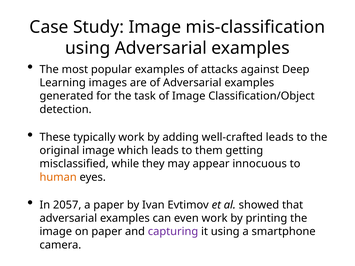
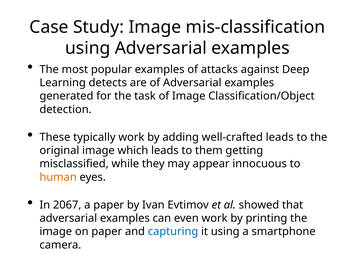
images: images -> detects
2057: 2057 -> 2067
capturing colour: purple -> blue
